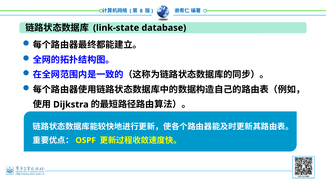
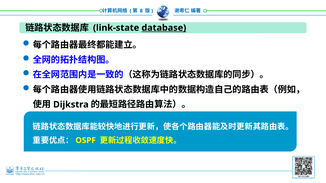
database underline: none -> present
